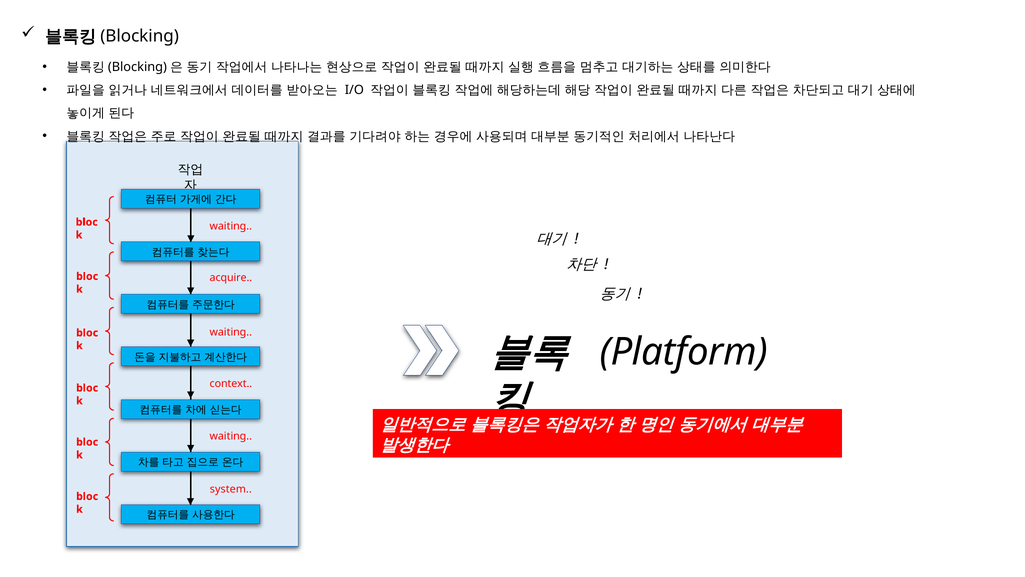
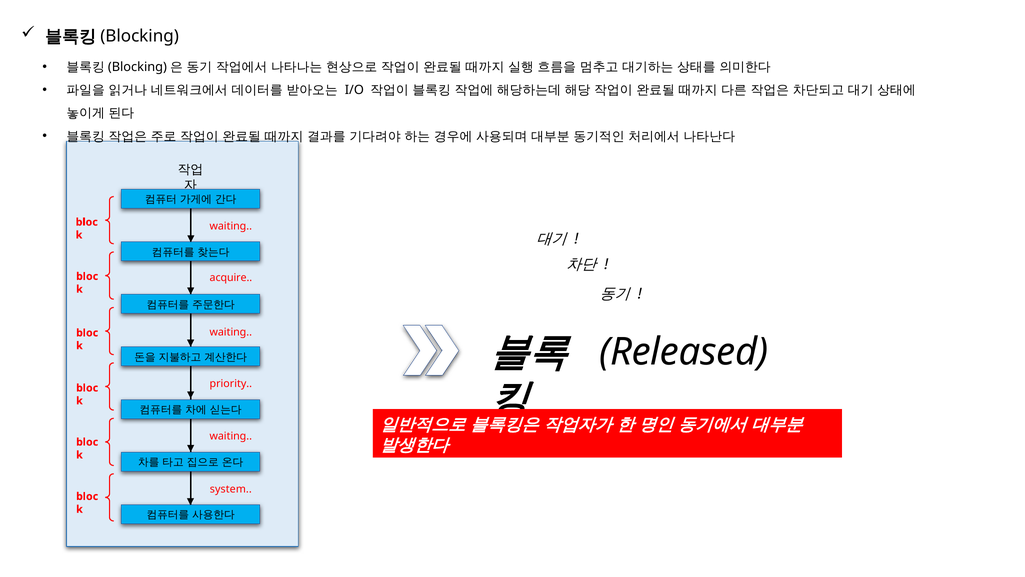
Platform: Platform -> Released
context: context -> priority
